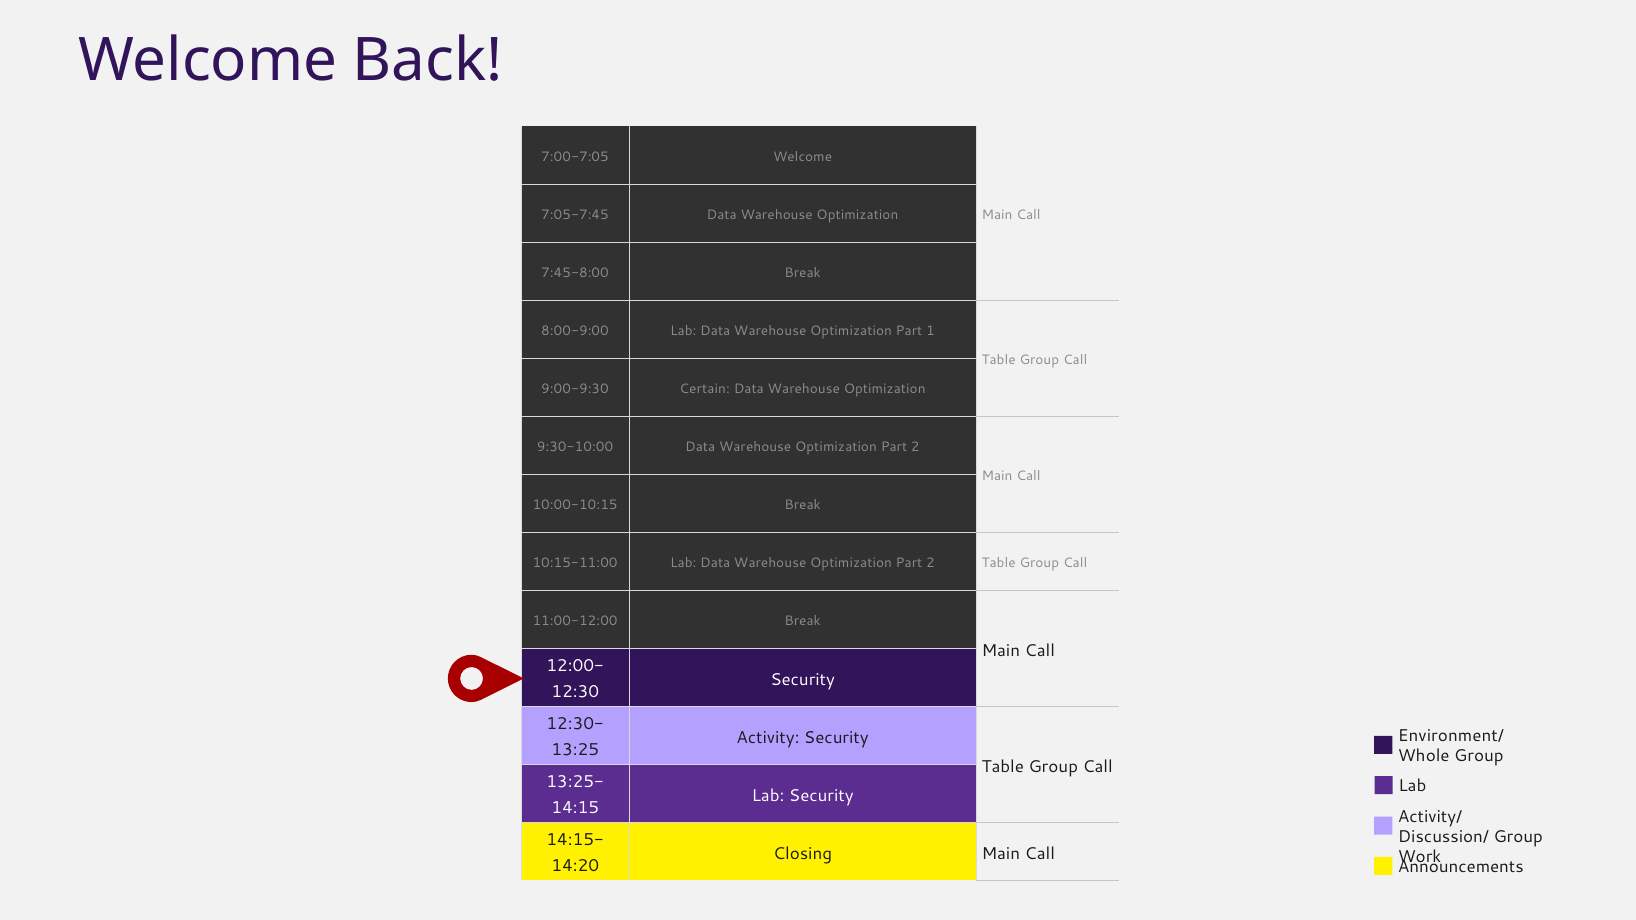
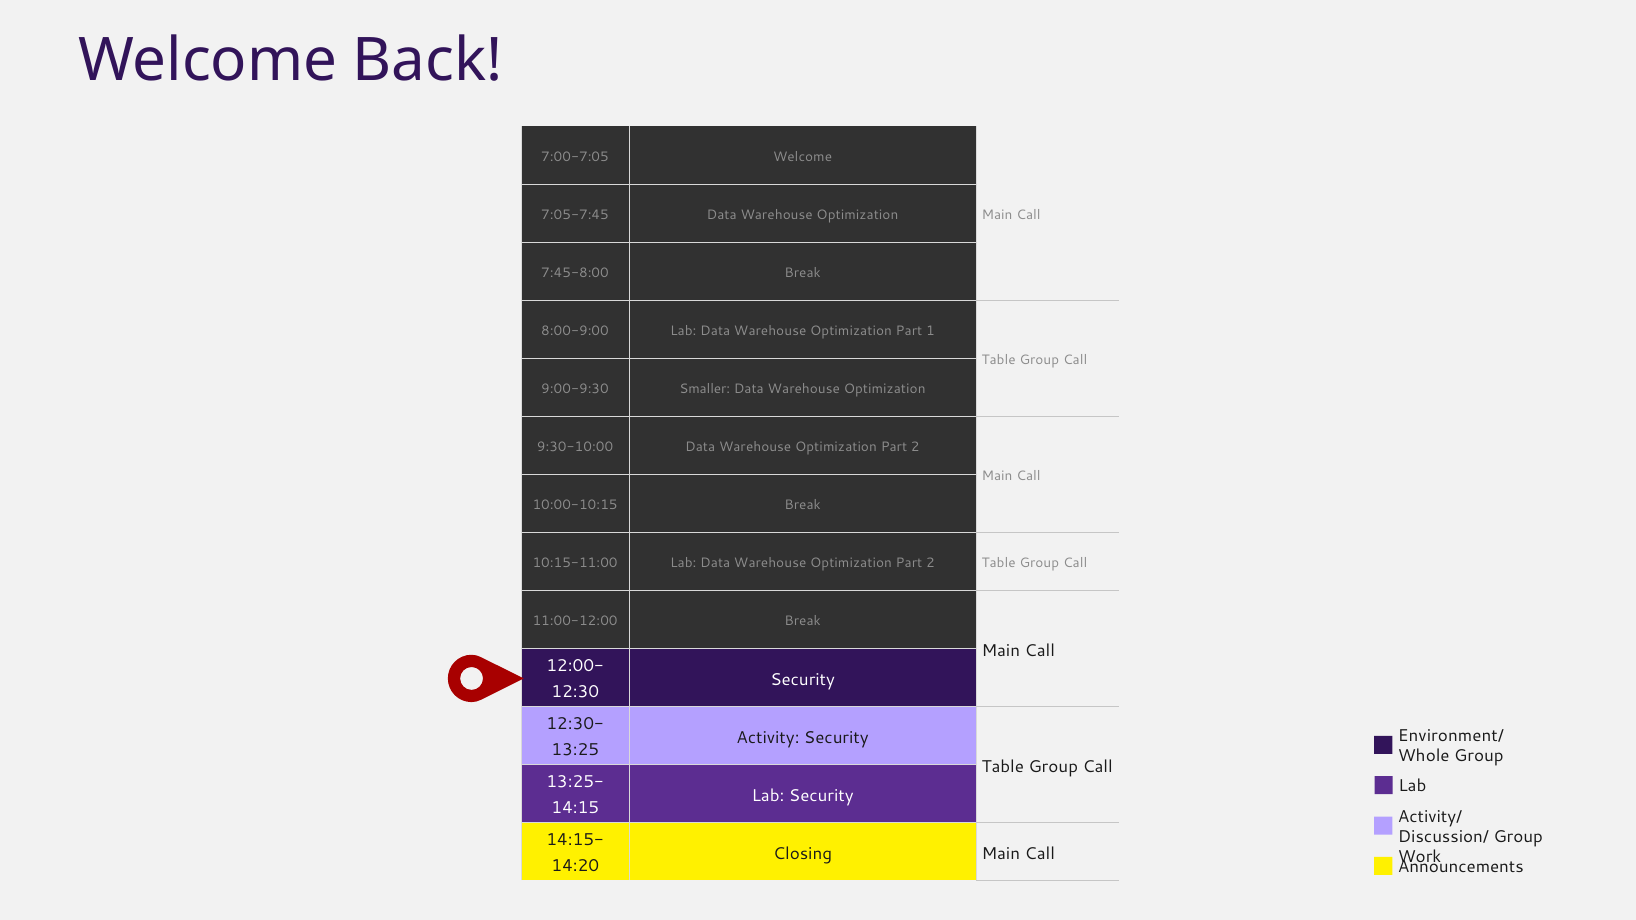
Certain: Certain -> Smaller
